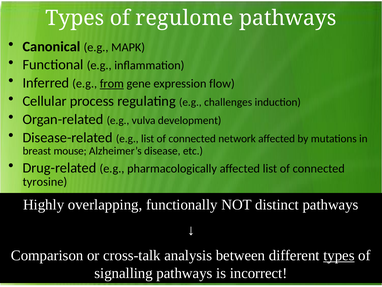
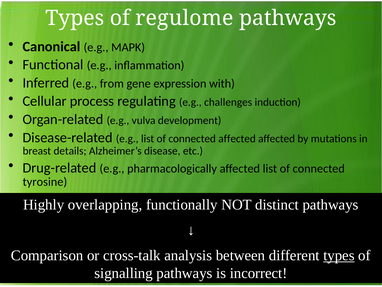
from underline: present -> none
flow: flow -> with
connected network: network -> affected
mouse: mouse -> details
